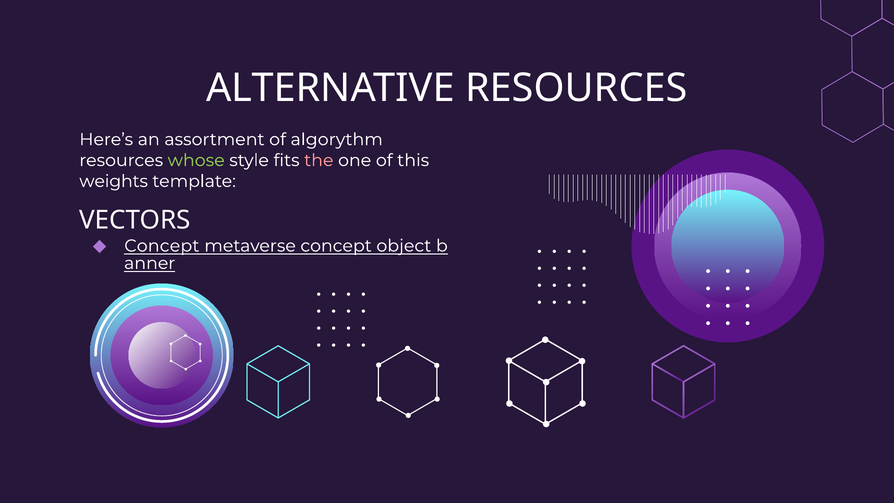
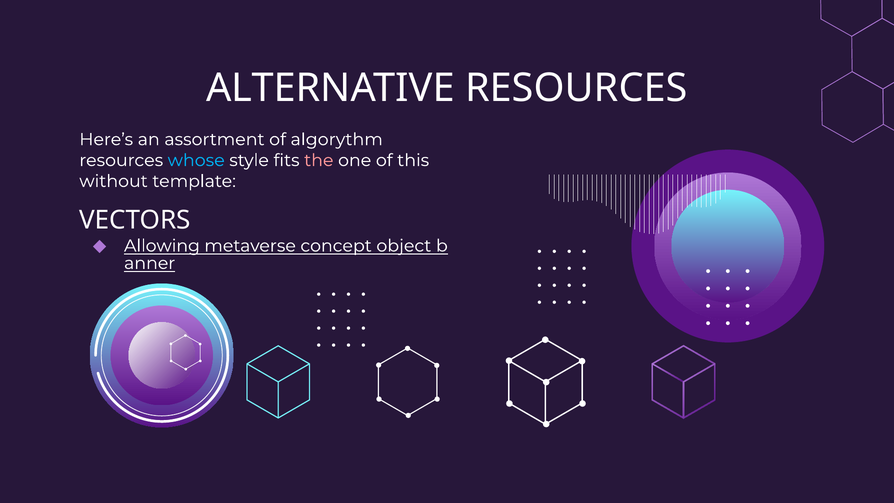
whose colour: light green -> light blue
weights: weights -> without
Concept at (162, 246): Concept -> Allowing
